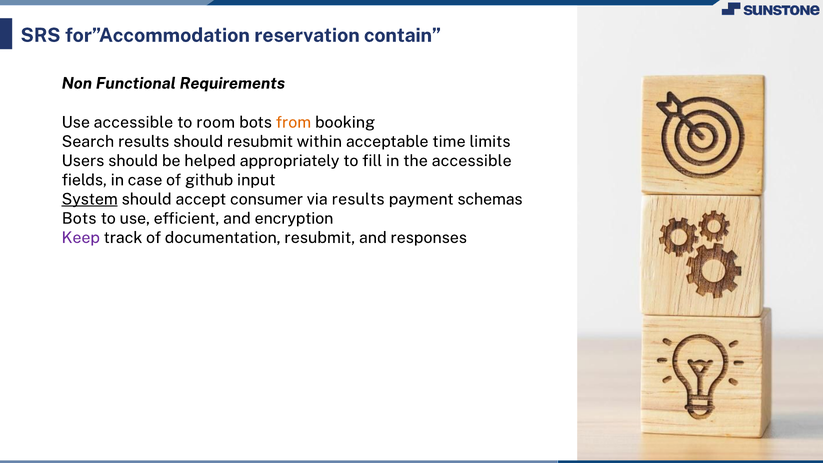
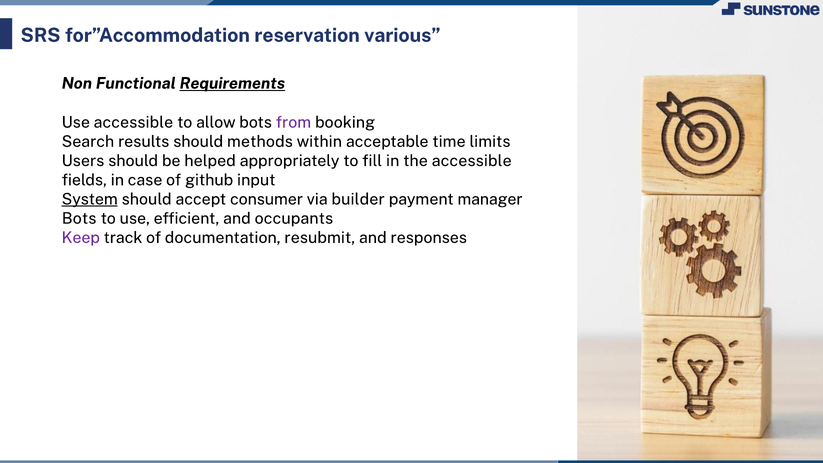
contain: contain -> various
Requirements underline: none -> present
room: room -> allow
from colour: orange -> purple
should resubmit: resubmit -> methods
via results: results -> builder
schemas: schemas -> manager
encryption: encryption -> occupants
